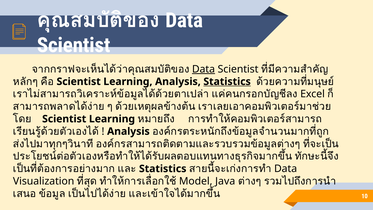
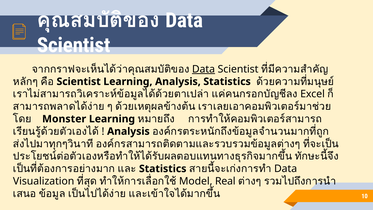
Statistics at (227, 82) underline: present -> none
Scientist at (64, 119): Scientist -> Monster
Java: Java -> Real
